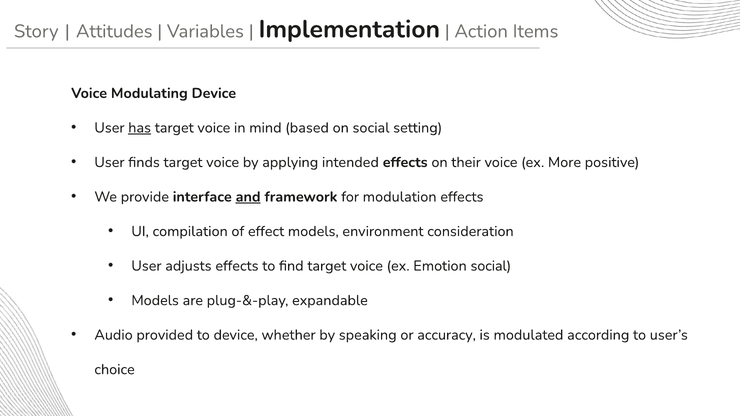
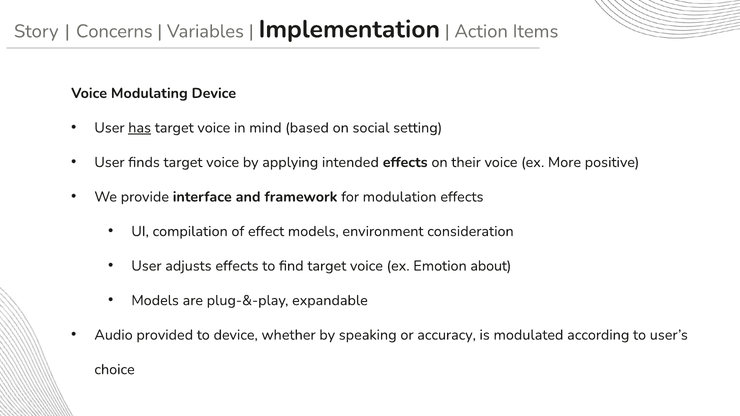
Attitudes: Attitudes -> Concerns
and underline: present -> none
Emotion social: social -> about
